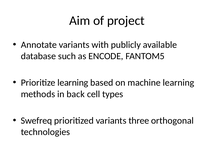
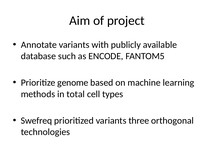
Prioritize learning: learning -> genome
back: back -> total
